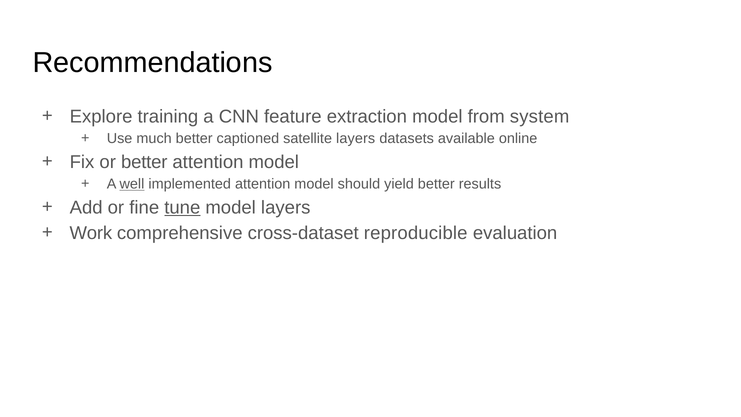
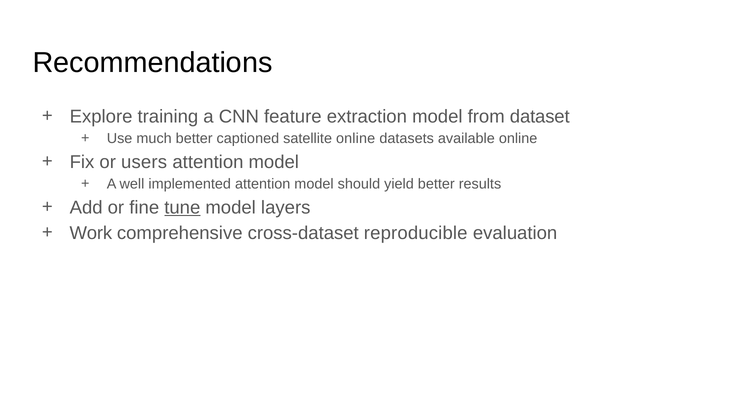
system: system -> dataset
satellite layers: layers -> online
or better: better -> users
well underline: present -> none
